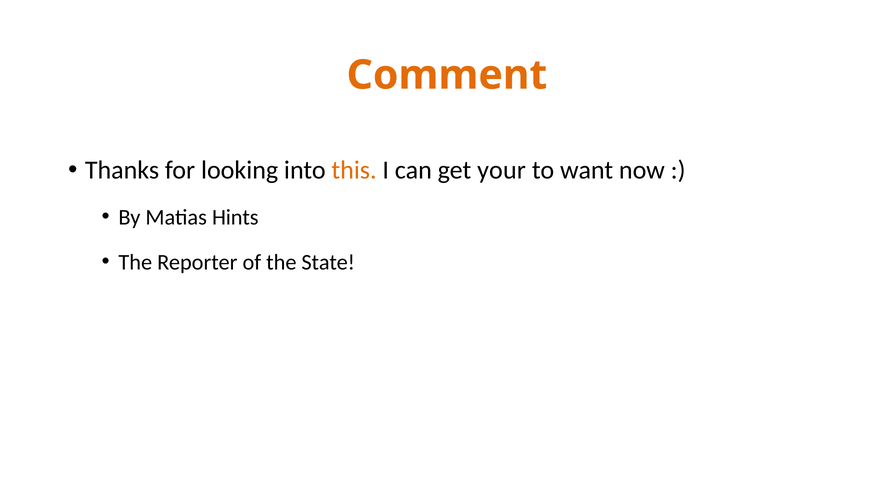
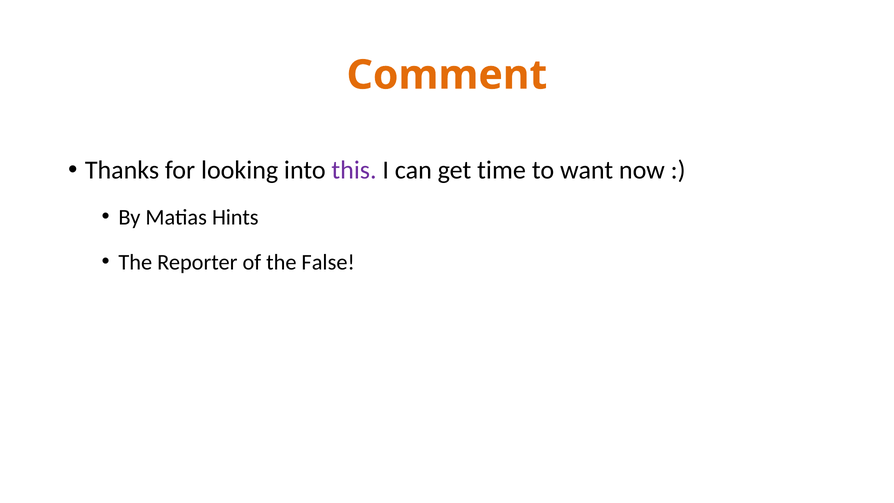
this colour: orange -> purple
your: your -> time
State: State -> False
